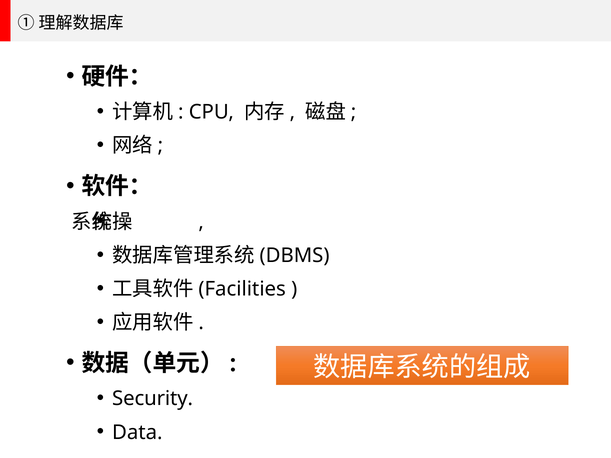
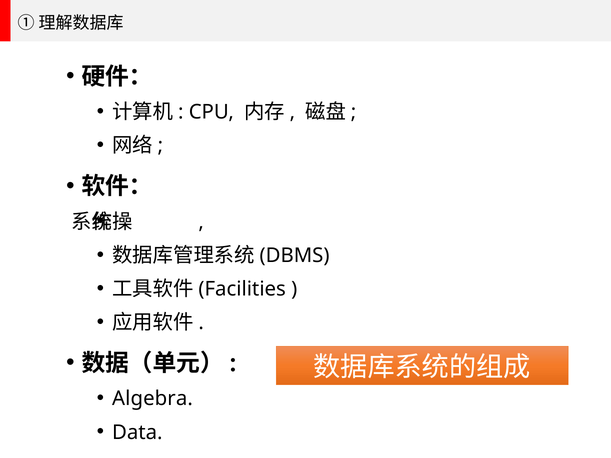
Security: Security -> Algebra
